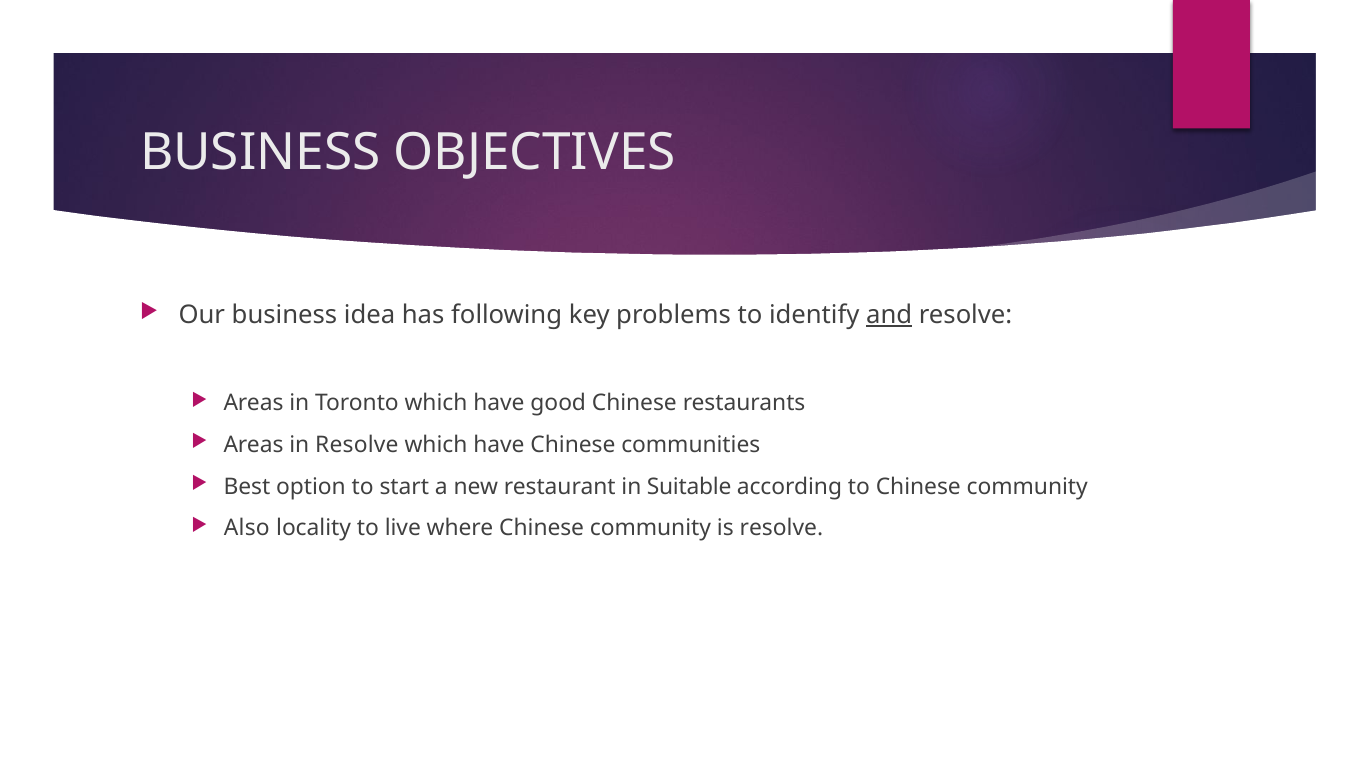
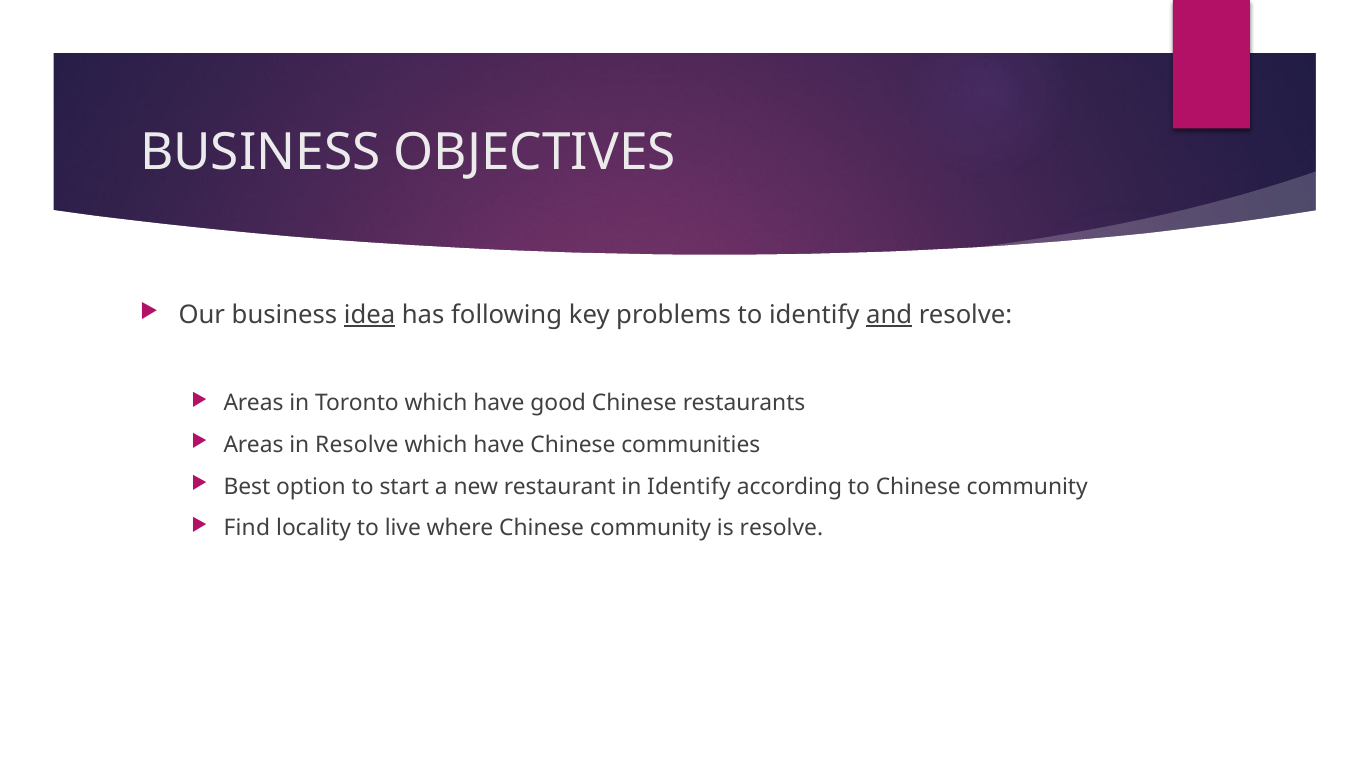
idea underline: none -> present
in Suitable: Suitable -> Identify
Also: Also -> Find
